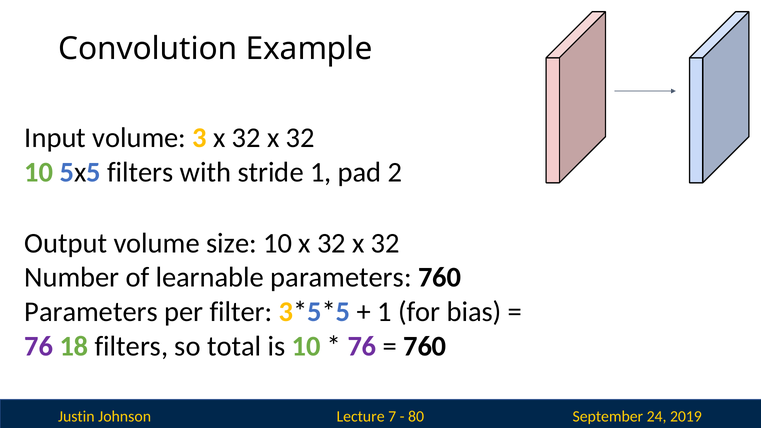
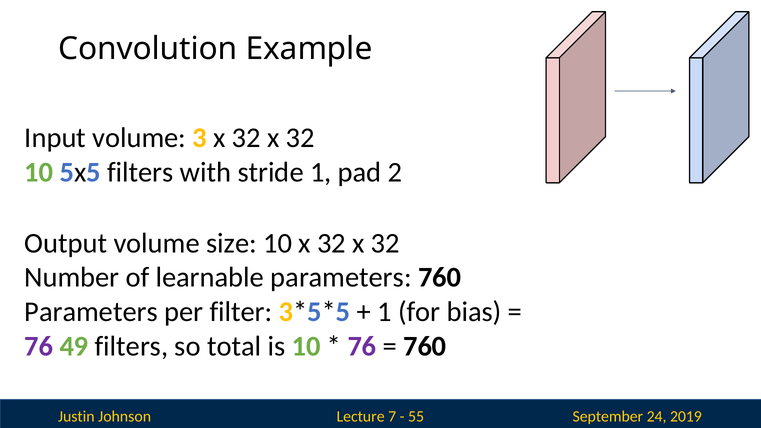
18: 18 -> 49
80: 80 -> 55
